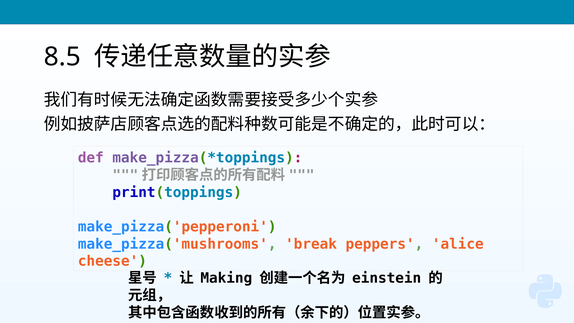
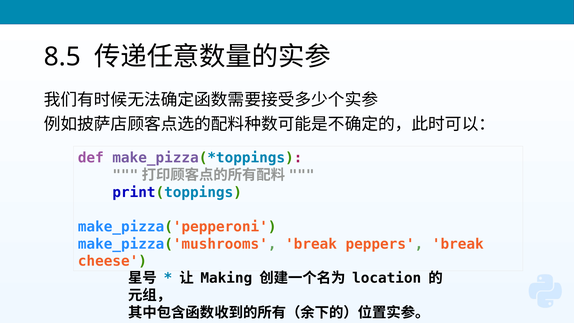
peppers alice: alice -> break
einstein: einstein -> location
